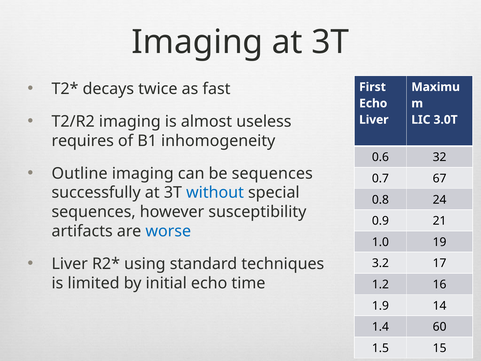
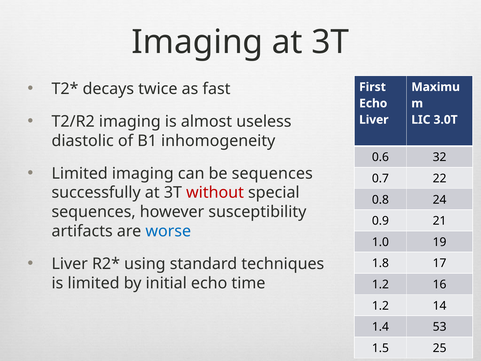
requires: requires -> diastolic
Outline at (80, 173): Outline -> Limited
67: 67 -> 22
without colour: blue -> red
3.2: 3.2 -> 1.8
1.9 at (380, 306): 1.9 -> 1.2
60: 60 -> 53
15: 15 -> 25
